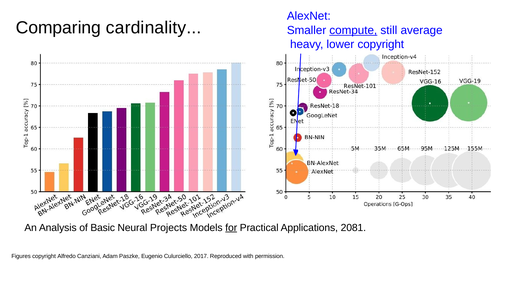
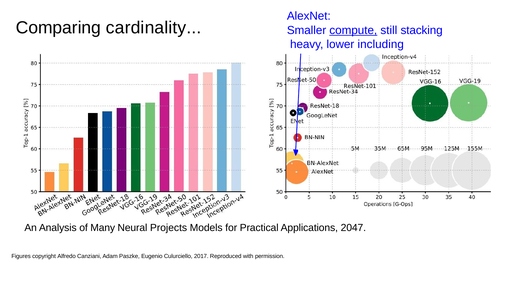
average: average -> stacking
lower copyright: copyright -> including
Basic: Basic -> Many
for underline: present -> none
2081: 2081 -> 2047
